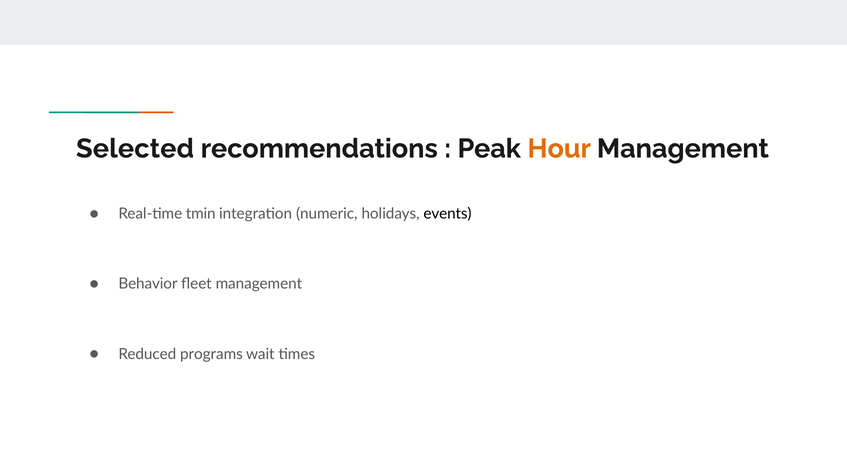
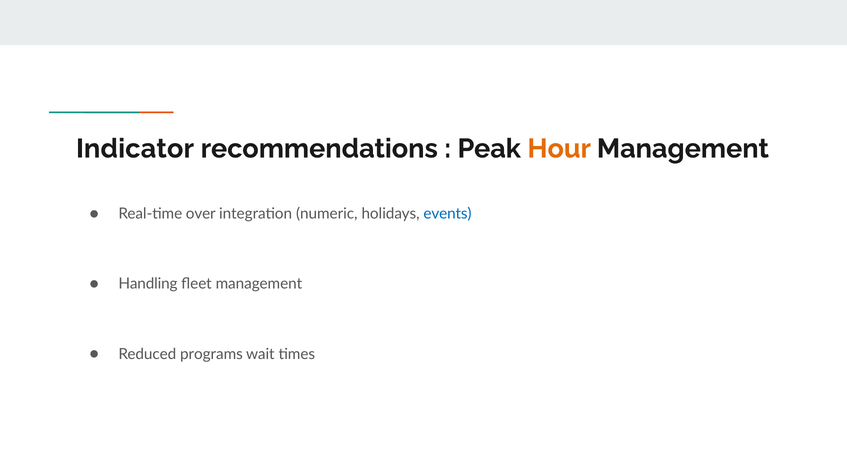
Selected: Selected -> Indicator
tmin: tmin -> over
events colour: black -> blue
Behavior: Behavior -> Handling
